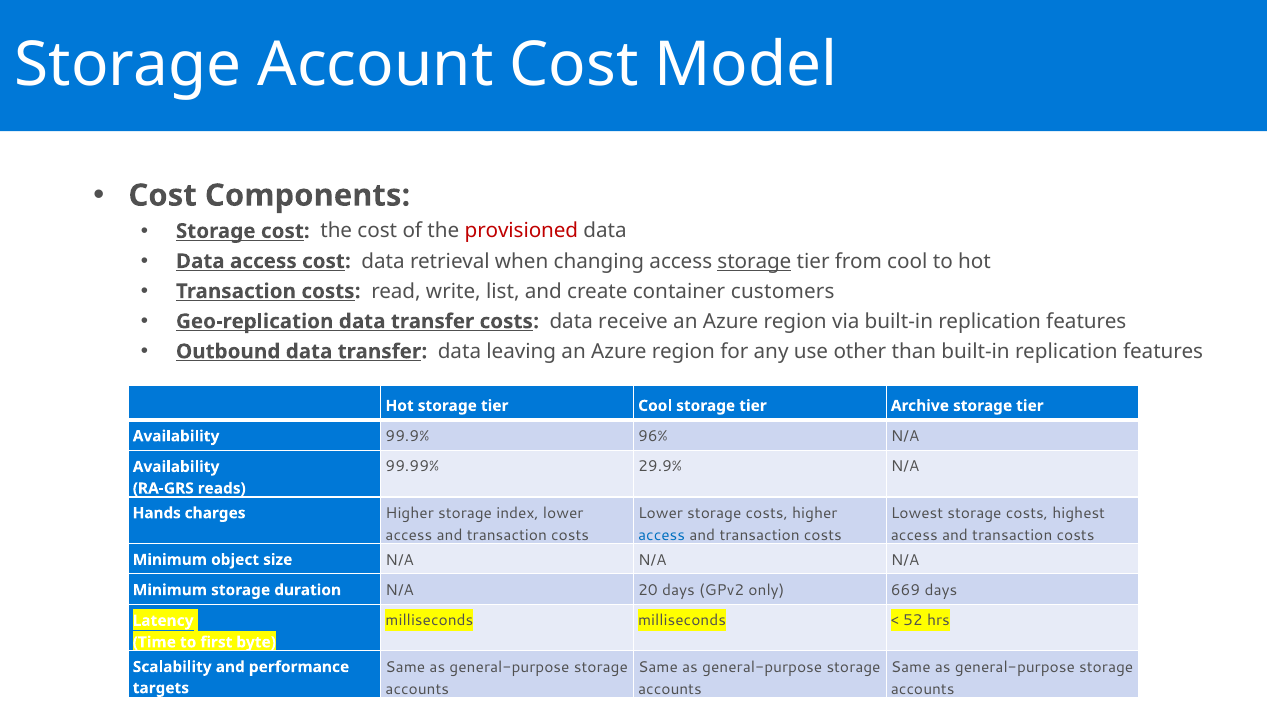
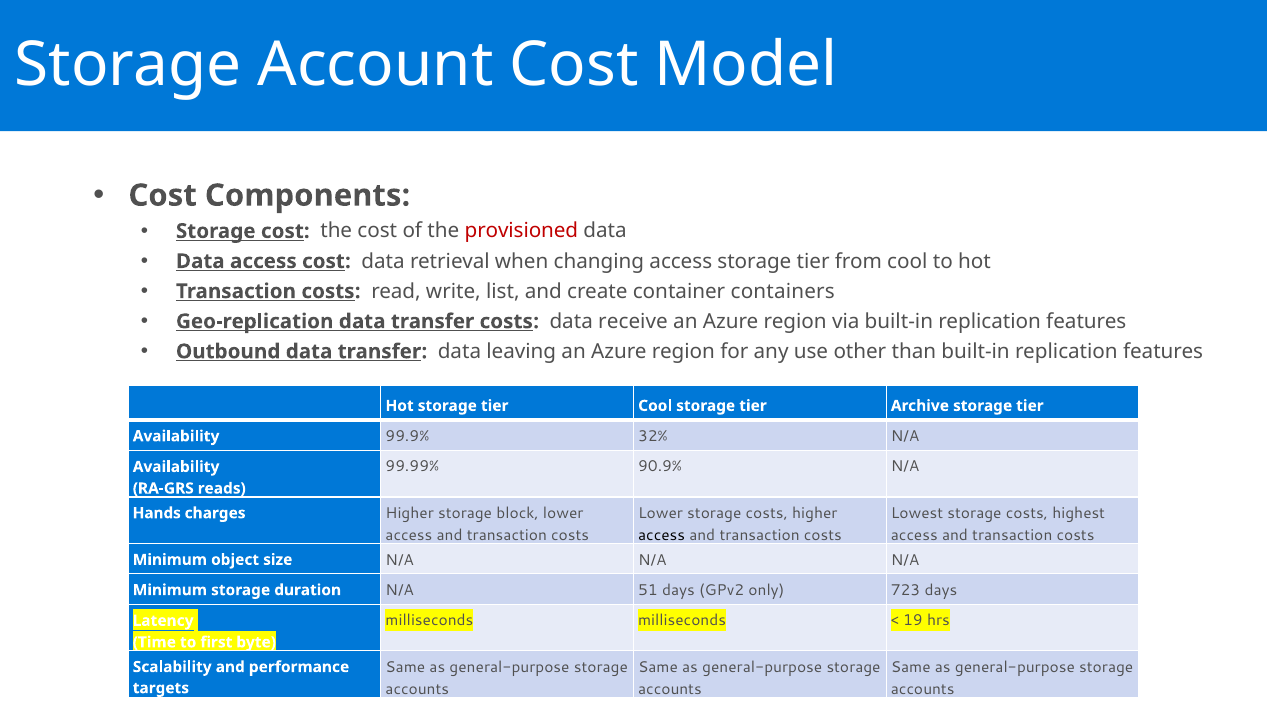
storage at (754, 261) underline: present -> none
customers: customers -> containers
96%: 96% -> 32%
29.9%: 29.9% -> 90.9%
index: index -> block
access at (662, 536) colour: blue -> black
20: 20 -> 51
669: 669 -> 723
52: 52 -> 19
